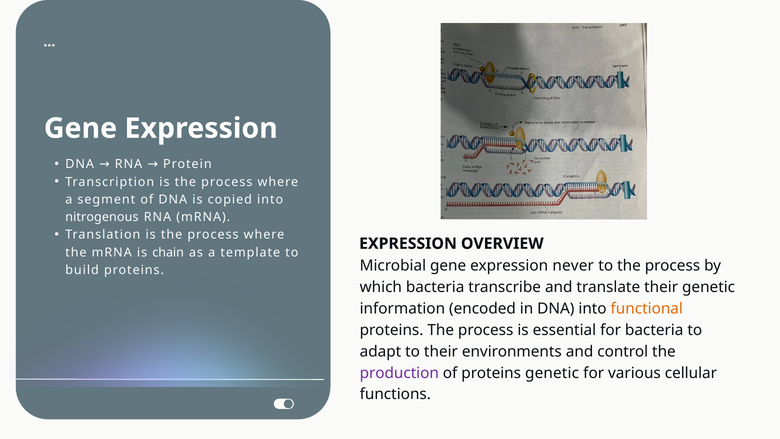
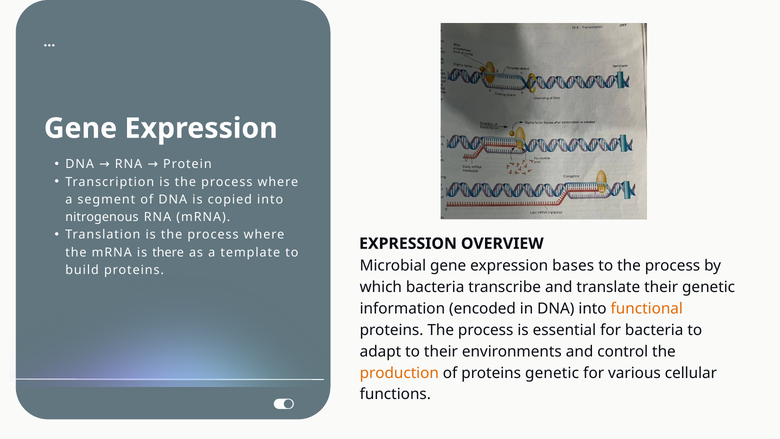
chain: chain -> there
never: never -> bases
production colour: purple -> orange
